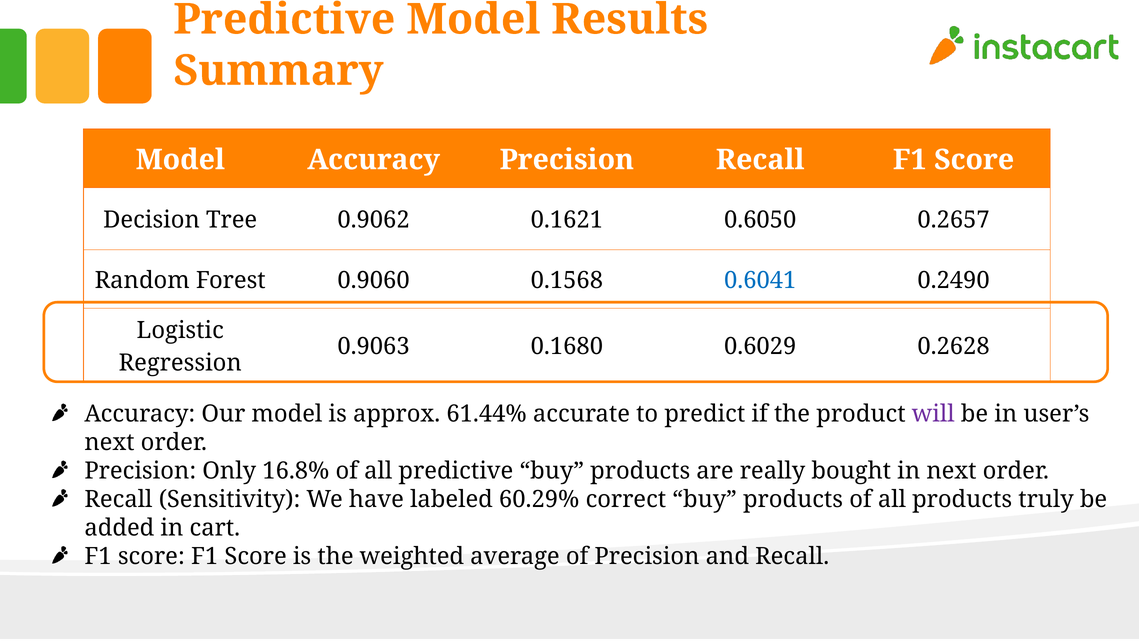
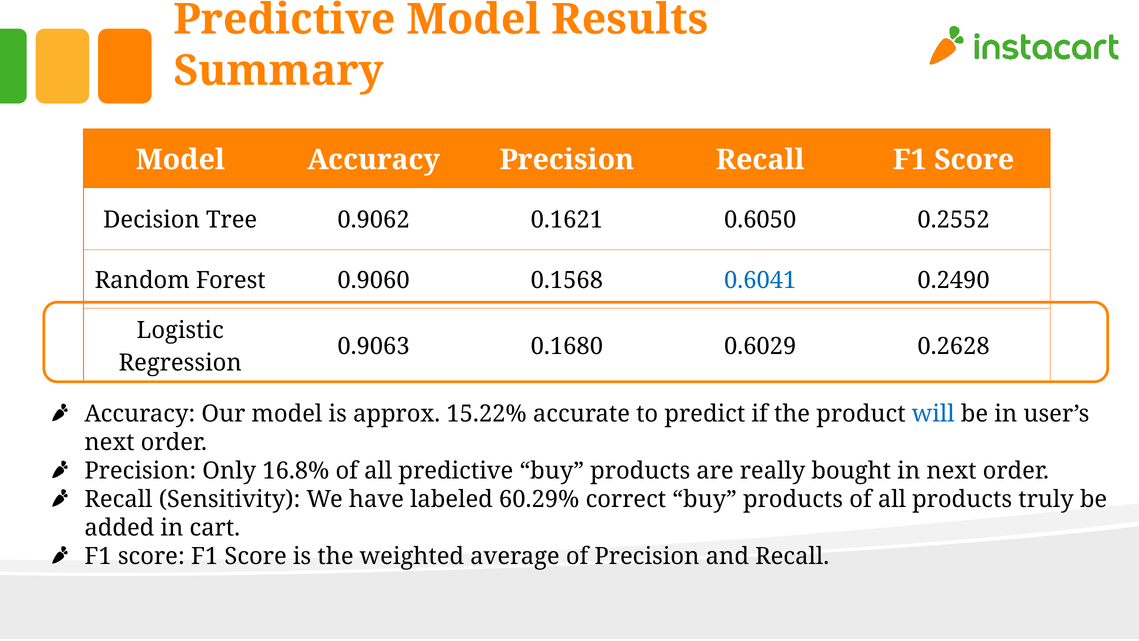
0.2657: 0.2657 -> 0.2552
61.44%: 61.44% -> 15.22%
will colour: purple -> blue
